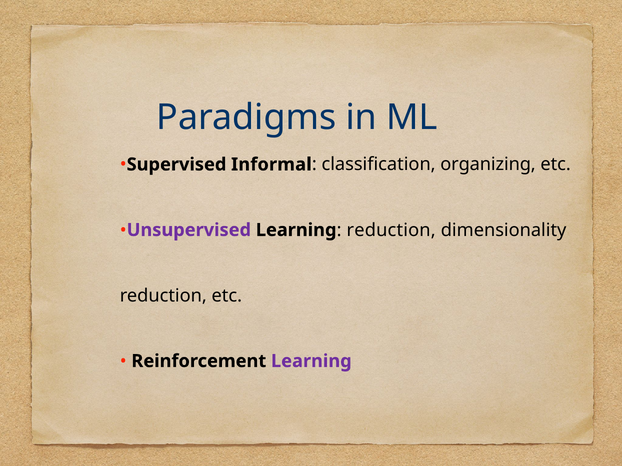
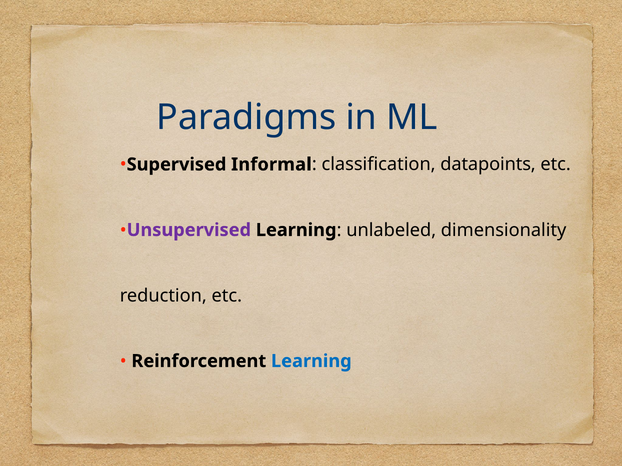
organizing: organizing -> datapoints
reduction at (391, 230): reduction -> unlabeled
Learning at (311, 361) colour: purple -> blue
